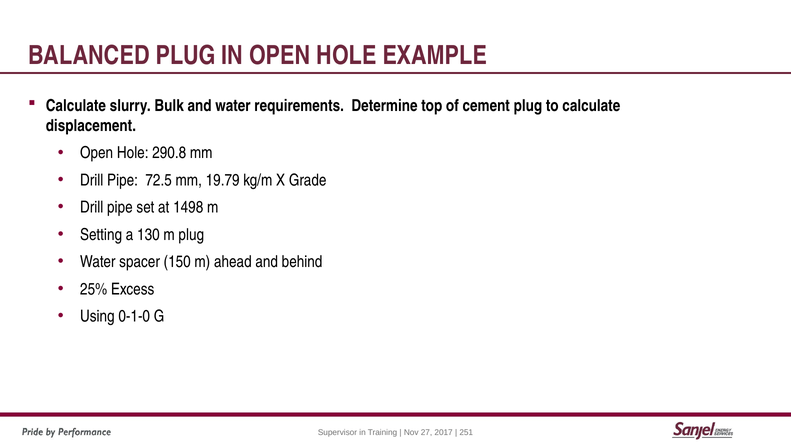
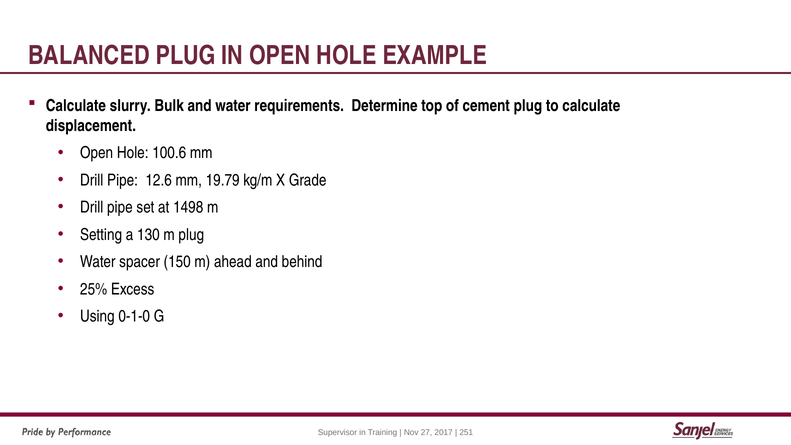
290.8: 290.8 -> 100.6
72.5: 72.5 -> 12.6
